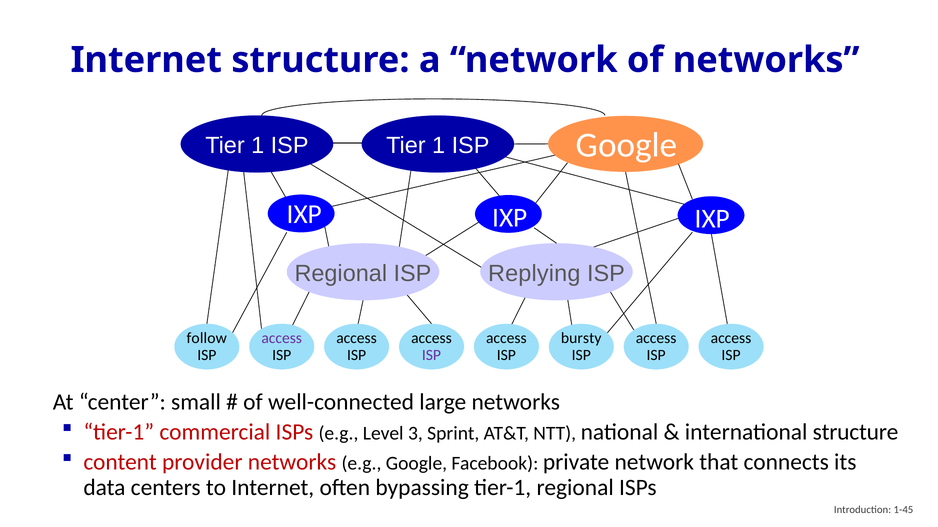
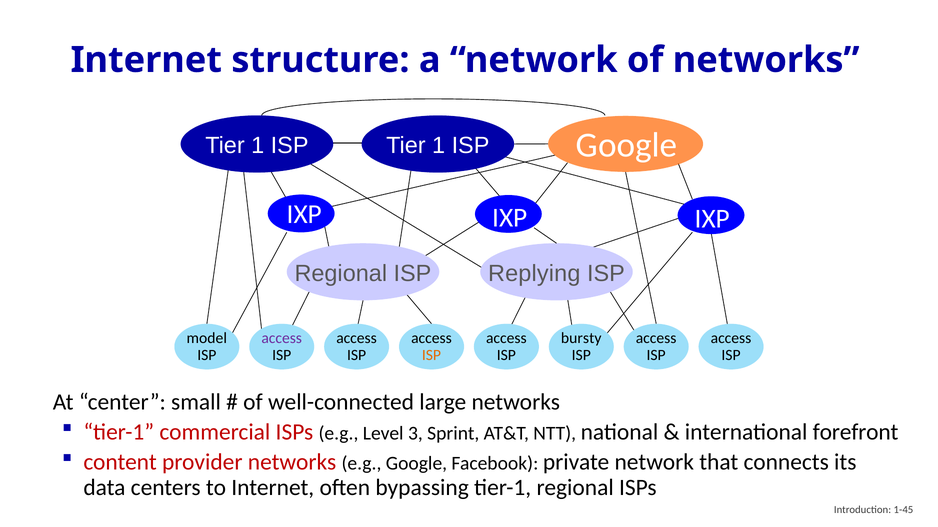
follow: follow -> model
ISP at (432, 355) colour: purple -> orange
international structure: structure -> forefront
